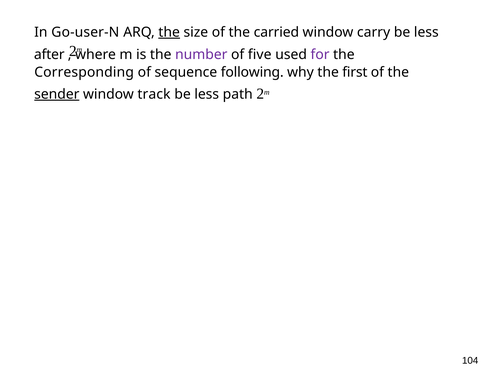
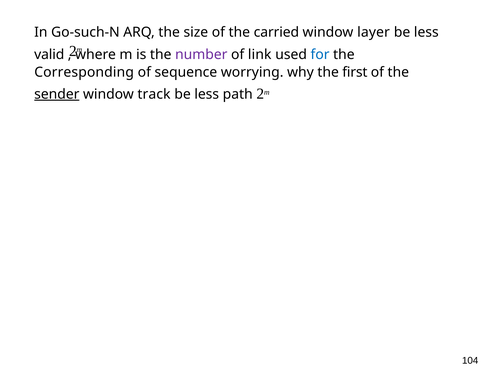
Go-user-N: Go-user-N -> Go-such-N
the at (169, 32) underline: present -> none
carry: carry -> layer
after: after -> valid
five: five -> link
for colour: purple -> blue
following: following -> worrying
